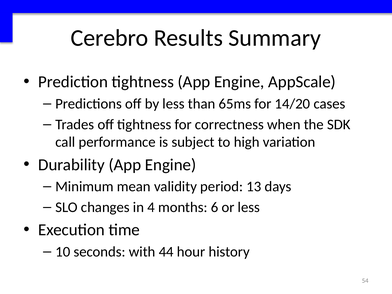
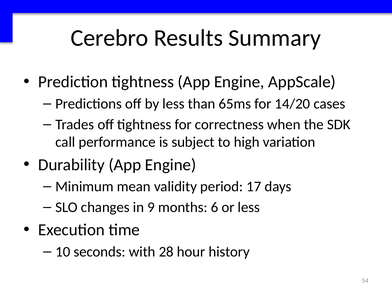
13: 13 -> 17
4: 4 -> 9
44: 44 -> 28
